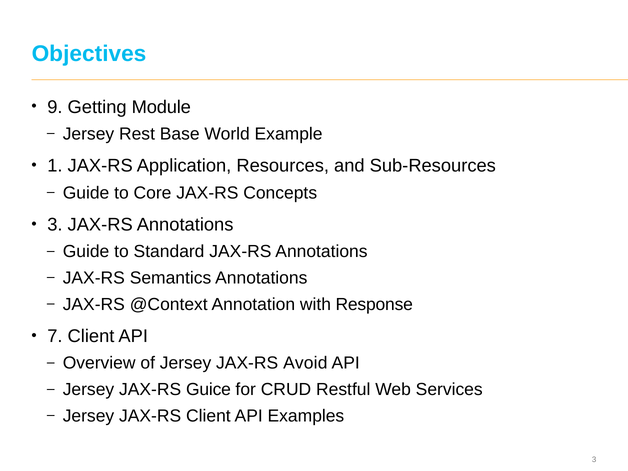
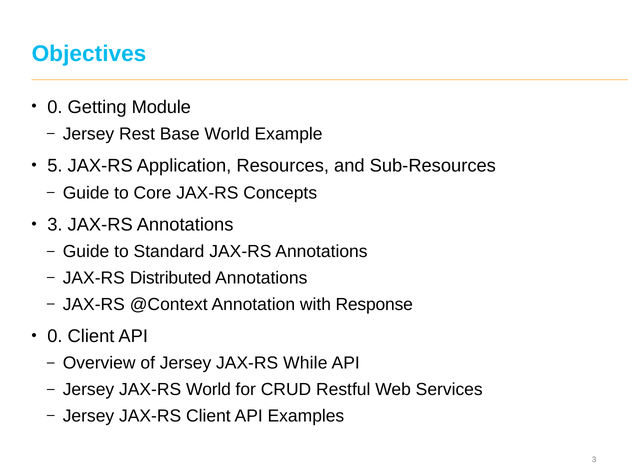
9 at (55, 107): 9 -> 0
1: 1 -> 5
Semantics: Semantics -> Distributed
7 at (55, 336): 7 -> 0
Avoid: Avoid -> While
JAX-RS Guice: Guice -> World
